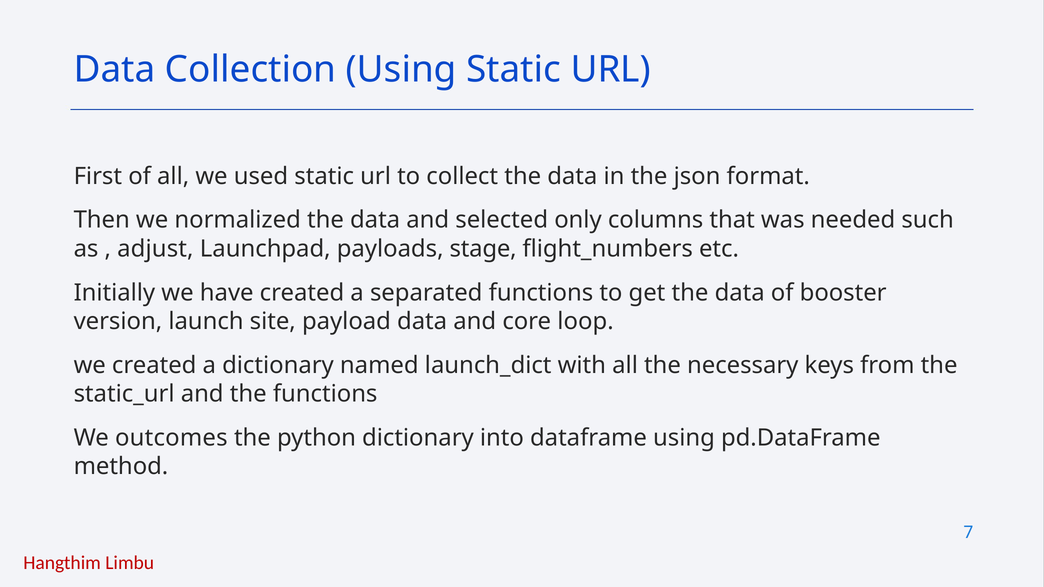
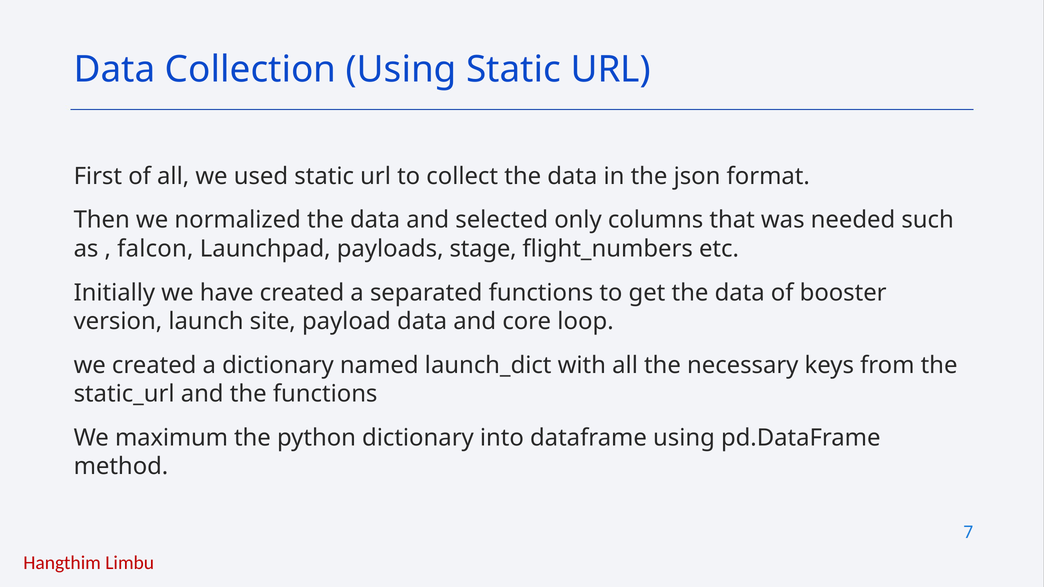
adjust: adjust -> falcon
outcomes: outcomes -> maximum
